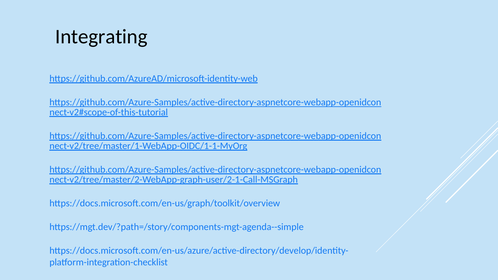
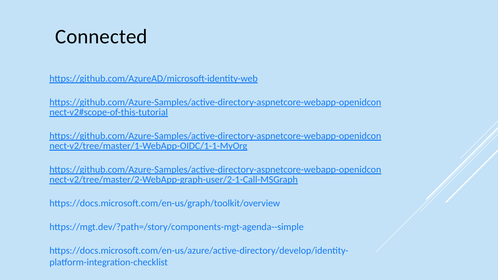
Integrating: Integrating -> Connected
